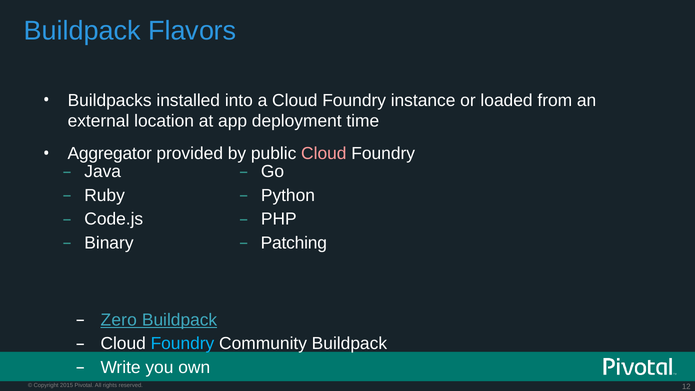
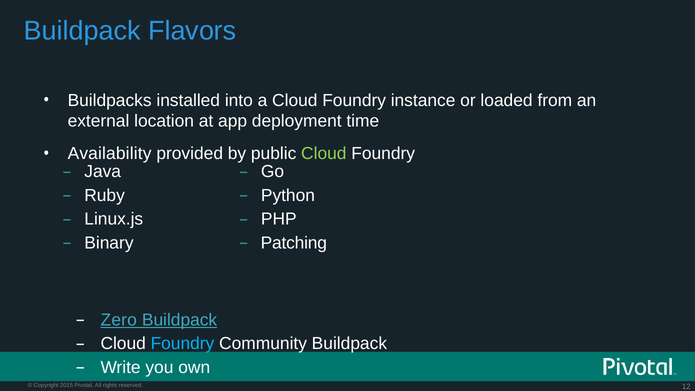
Aggregator: Aggregator -> Availability
Cloud at (324, 154) colour: pink -> light green
Code.js: Code.js -> Linux.js
